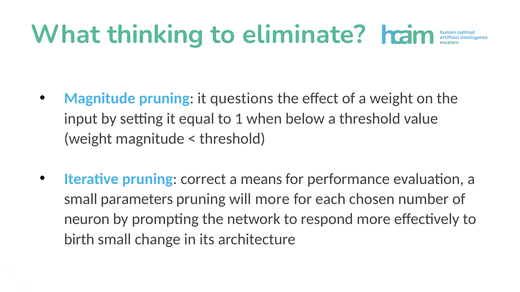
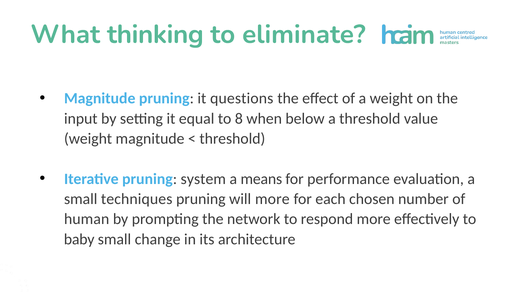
1: 1 -> 8
correct: correct -> system
parameters: parameters -> techniques
neuron: neuron -> human
birth: birth -> baby
